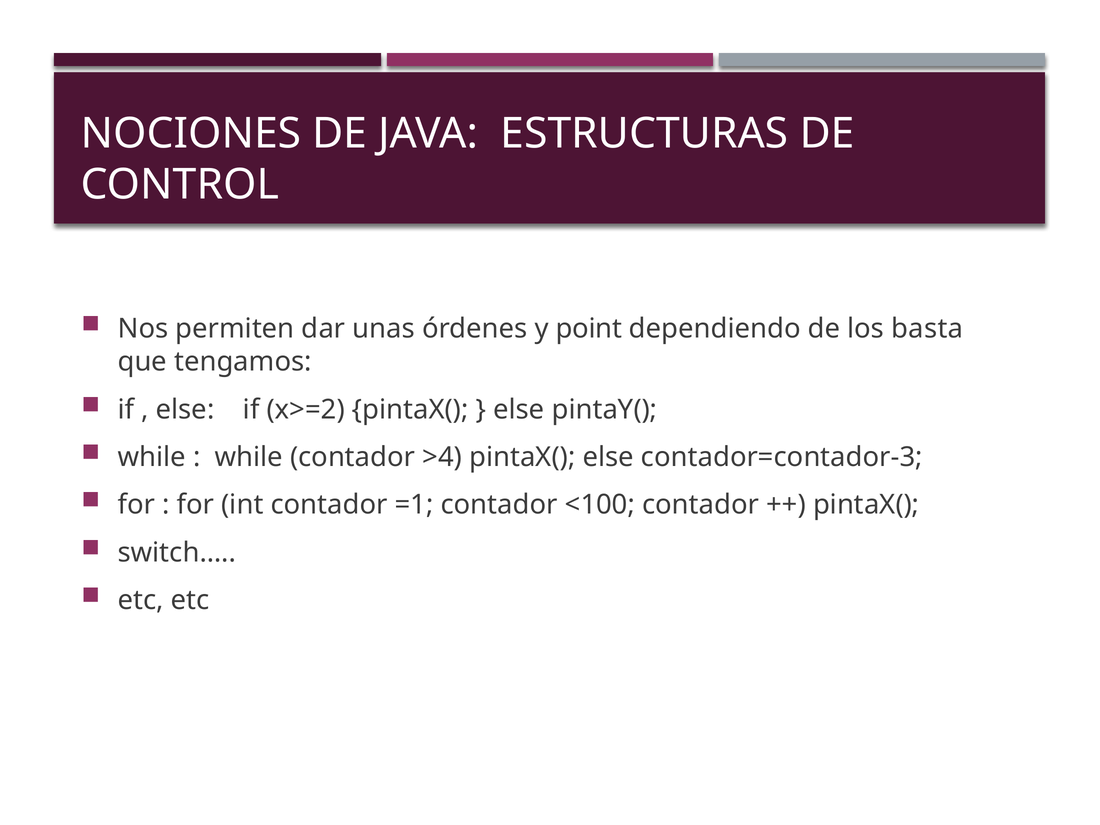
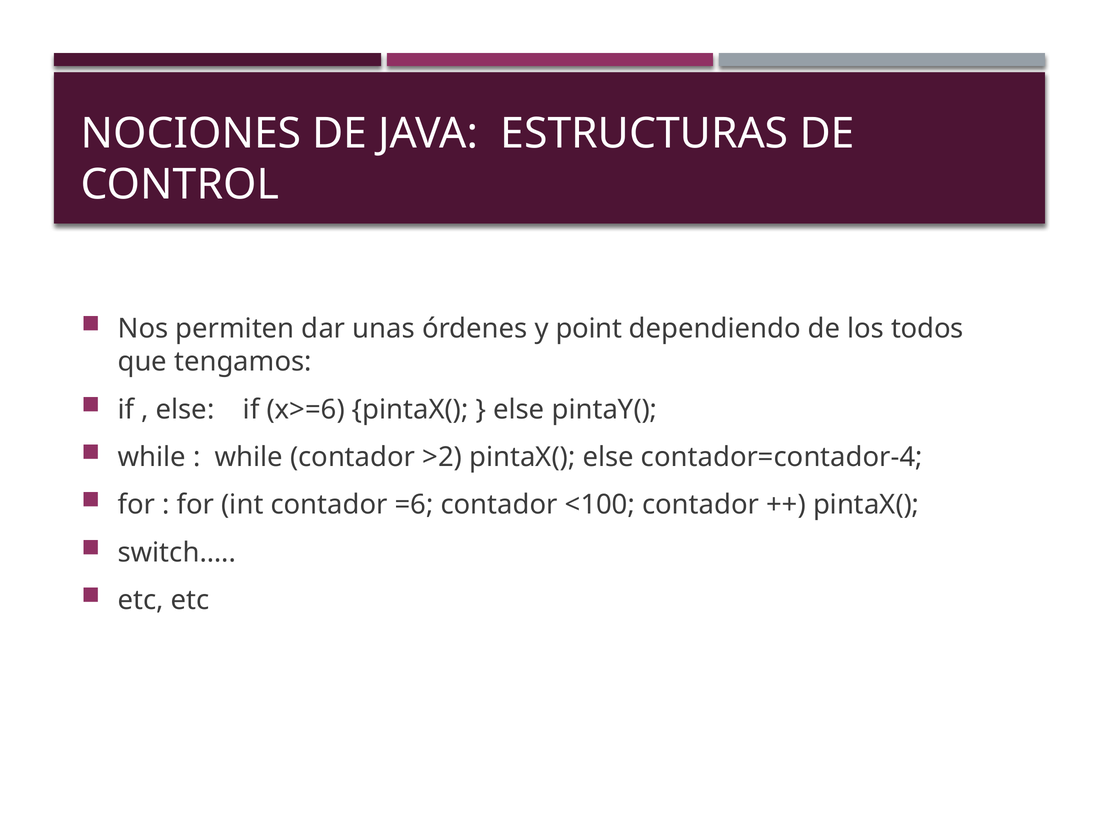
basta: basta -> todos
x>=2: x>=2 -> x>=6
>4: >4 -> >2
contador=contador-3: contador=contador-3 -> contador=contador-4
=1: =1 -> =6
